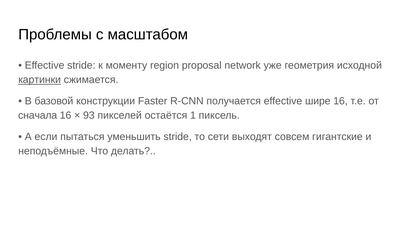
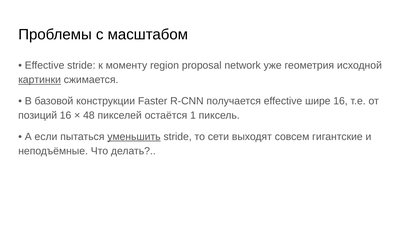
сначала: сначала -> позиций
93: 93 -> 48
уменьшить underline: none -> present
